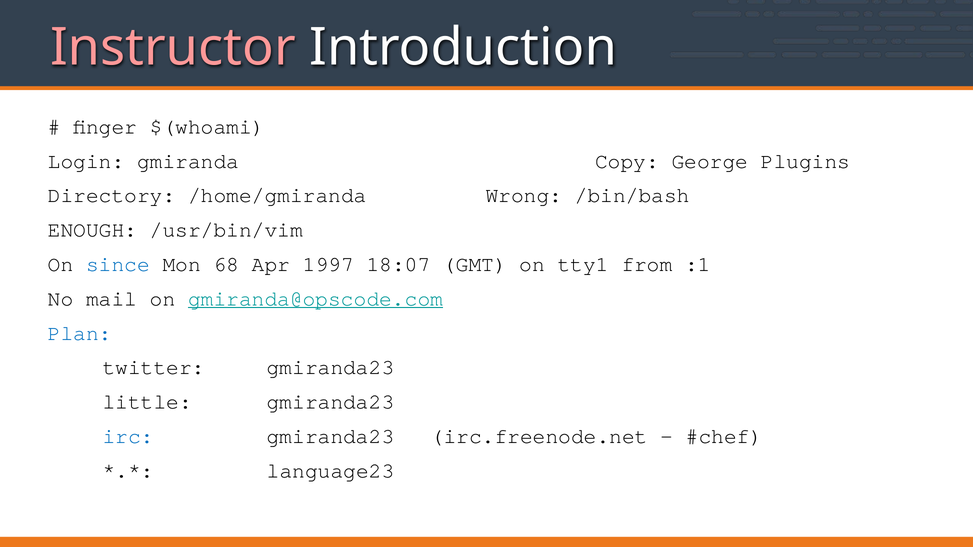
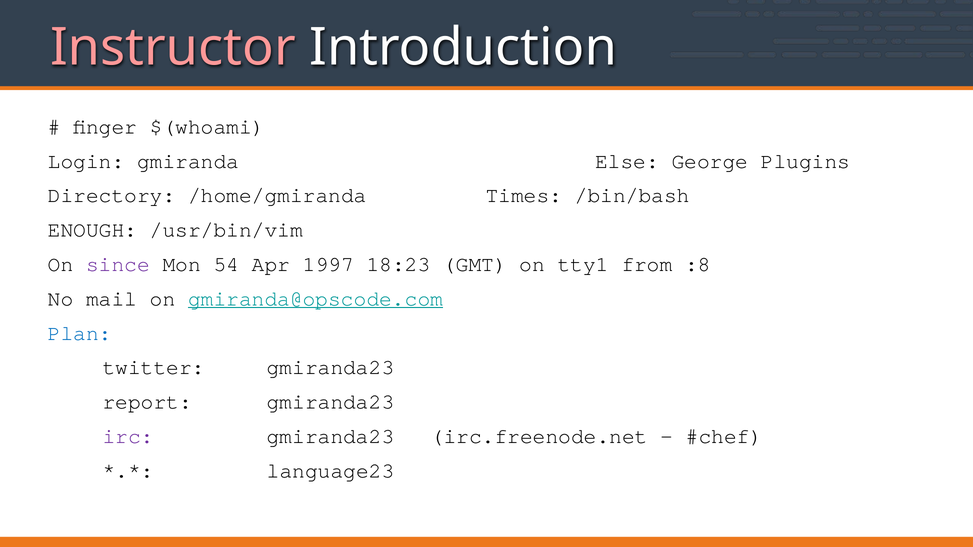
Copy: Copy -> Else
Wrong: Wrong -> Times
since colour: blue -> purple
68: 68 -> 54
18:07: 18:07 -> 18:23
:1: :1 -> :8
little: little -> report
irc colour: blue -> purple
